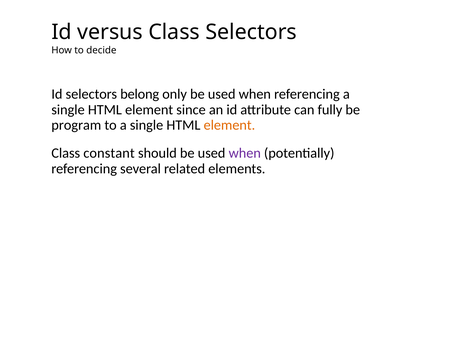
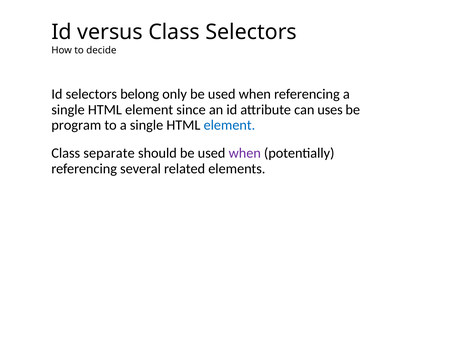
fully: fully -> uses
element at (229, 125) colour: orange -> blue
constant: constant -> separate
